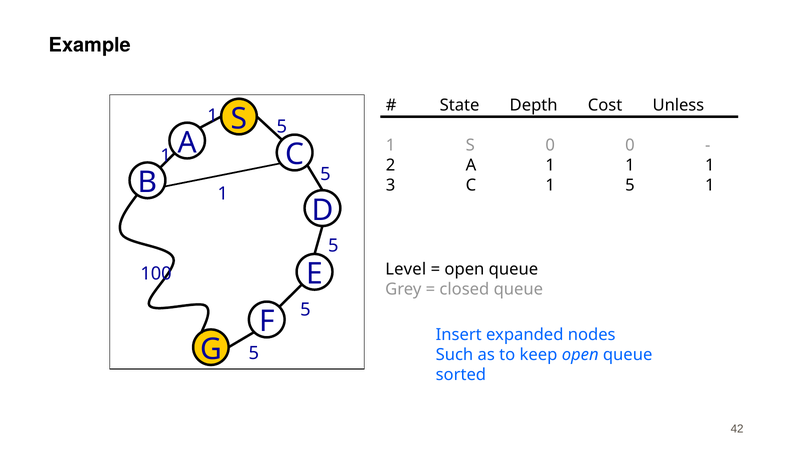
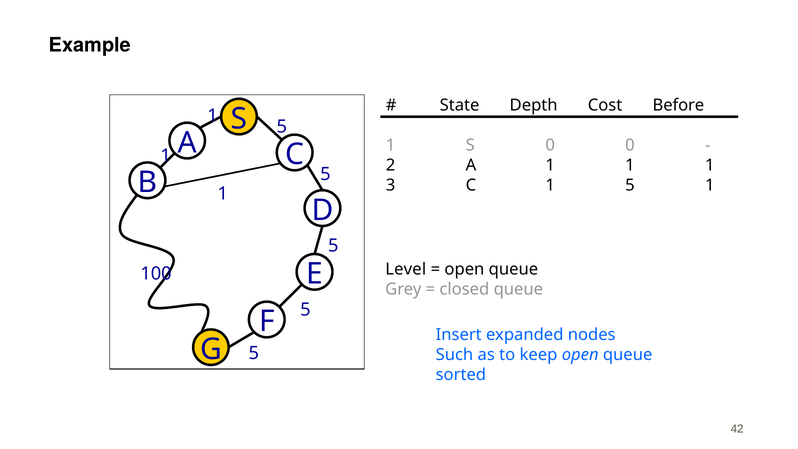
Unless: Unless -> Before
